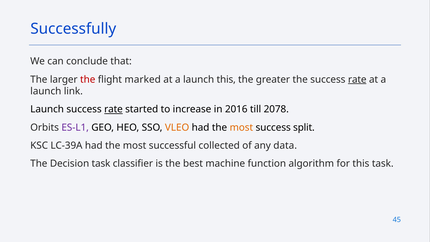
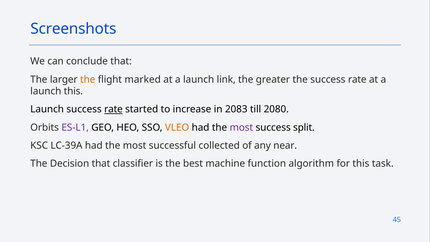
Successfully: Successfully -> Screenshots
the at (88, 79) colour: red -> orange
launch this: this -> link
rate at (357, 79) underline: present -> none
launch link: link -> this
2016: 2016 -> 2083
2078: 2078 -> 2080
most at (241, 127) colour: orange -> purple
data: data -> near
Decision task: task -> that
